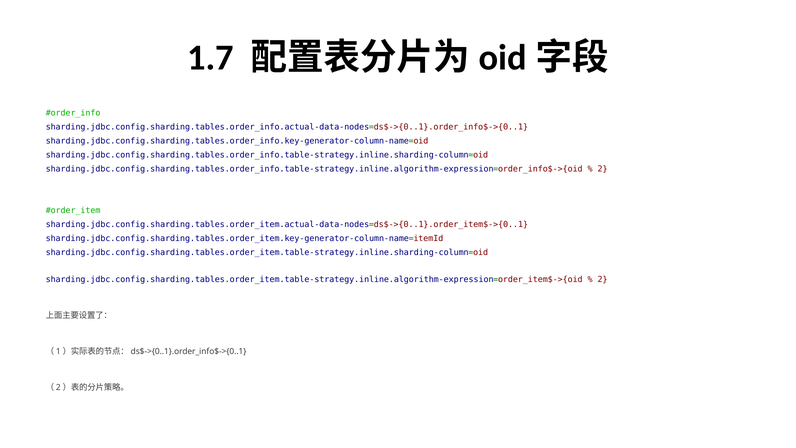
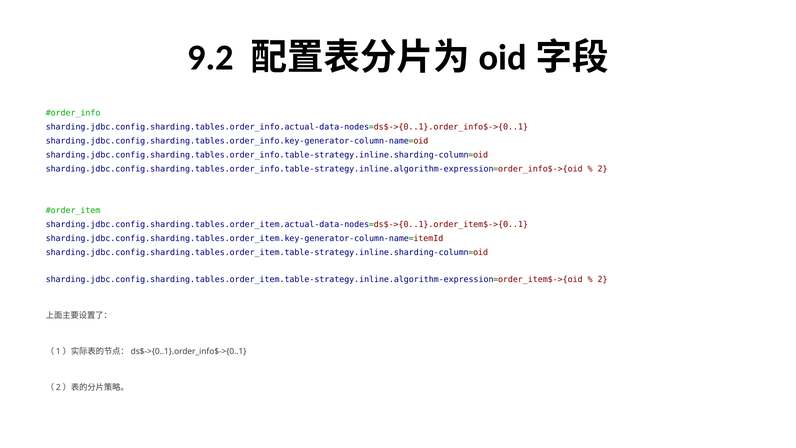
1.7: 1.7 -> 9.2
